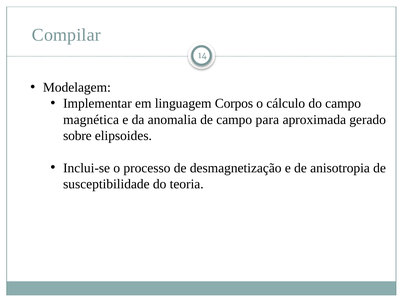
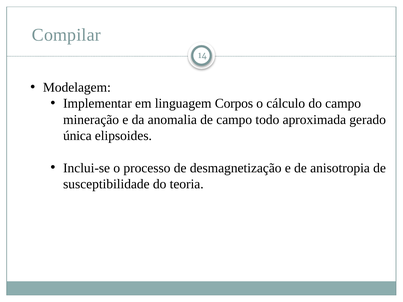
magnética: magnética -> mineração
para: para -> todo
sobre: sobre -> única
